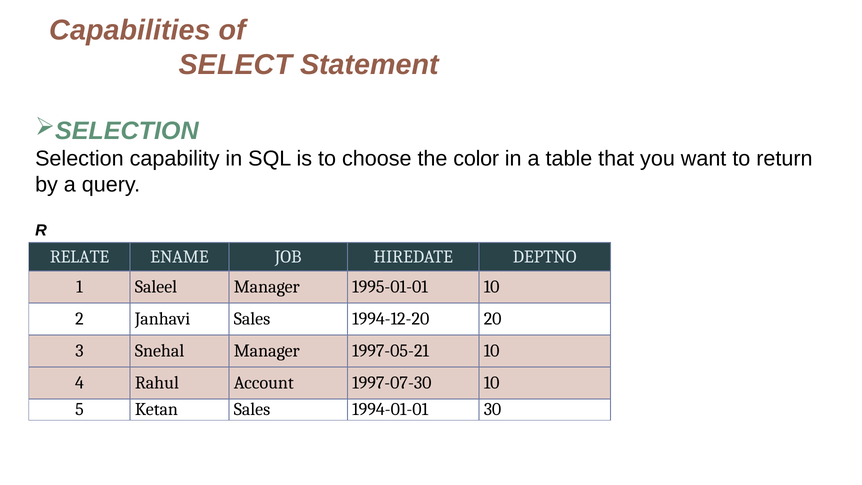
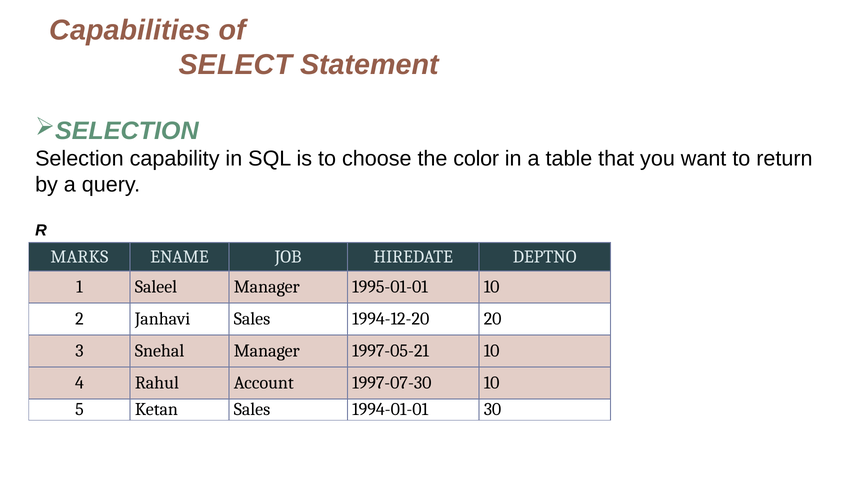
RELATE: RELATE -> MARKS
